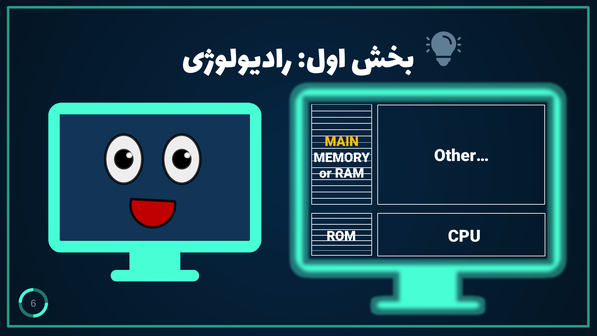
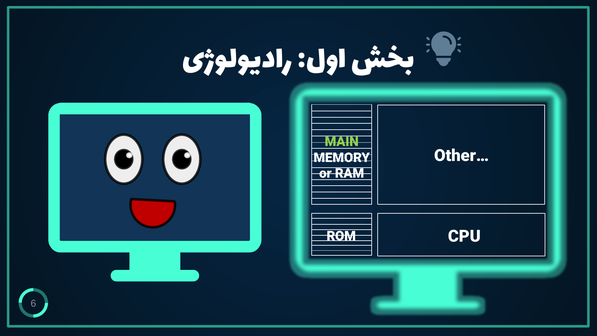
MAIN colour: yellow -> light green
